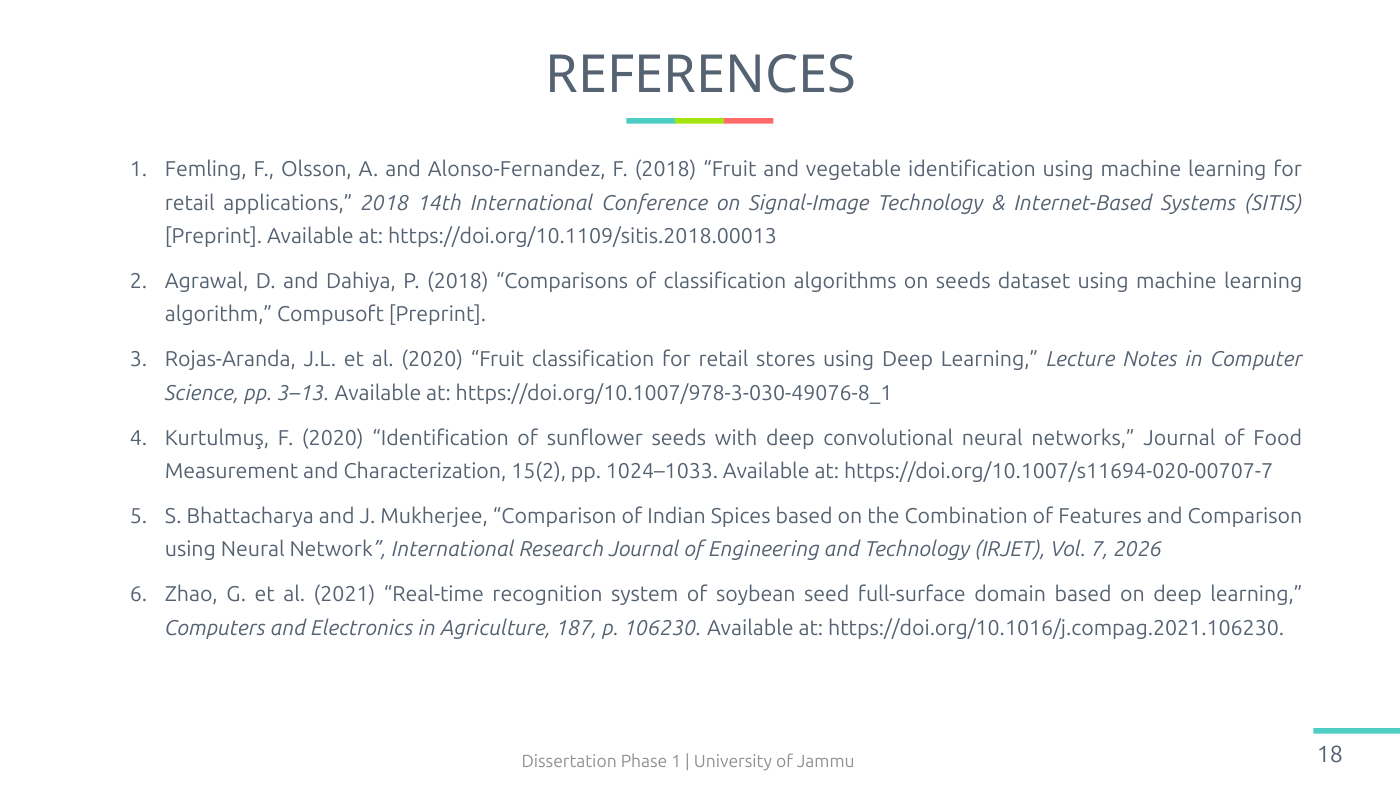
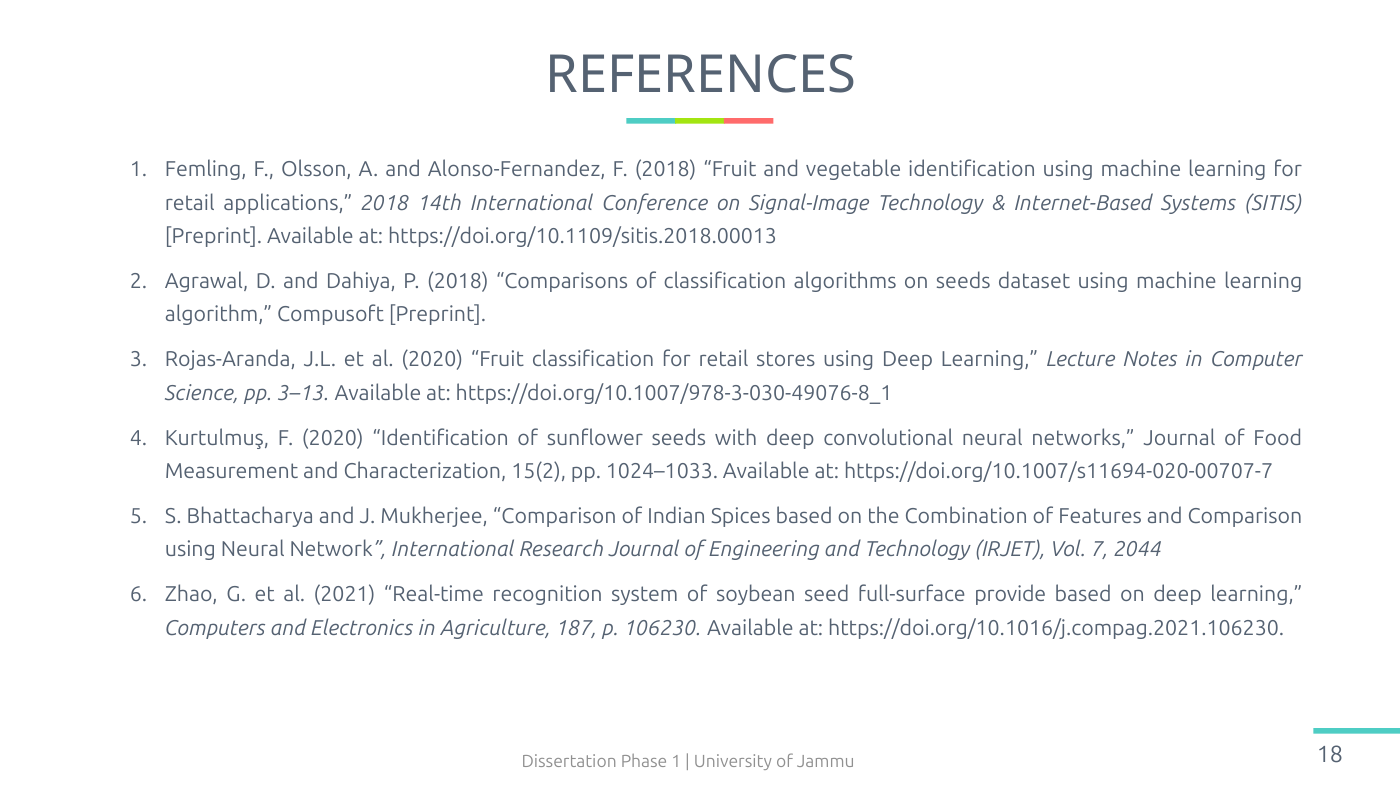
2026: 2026 -> 2044
domain: domain -> provide
